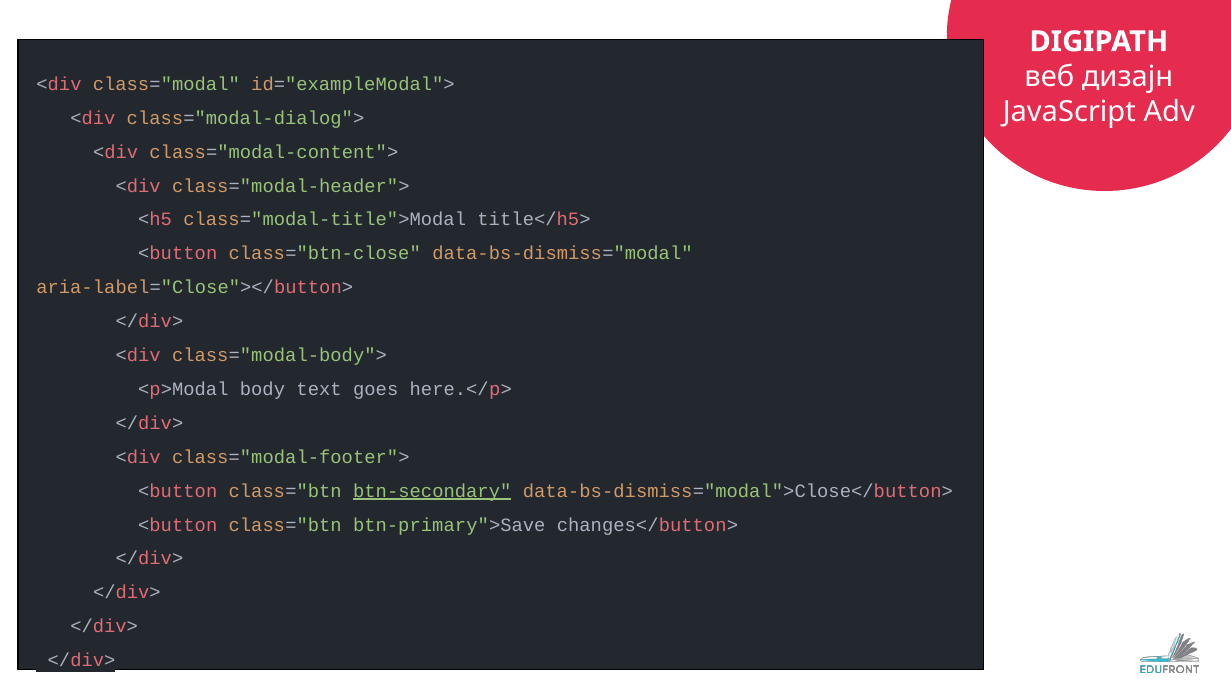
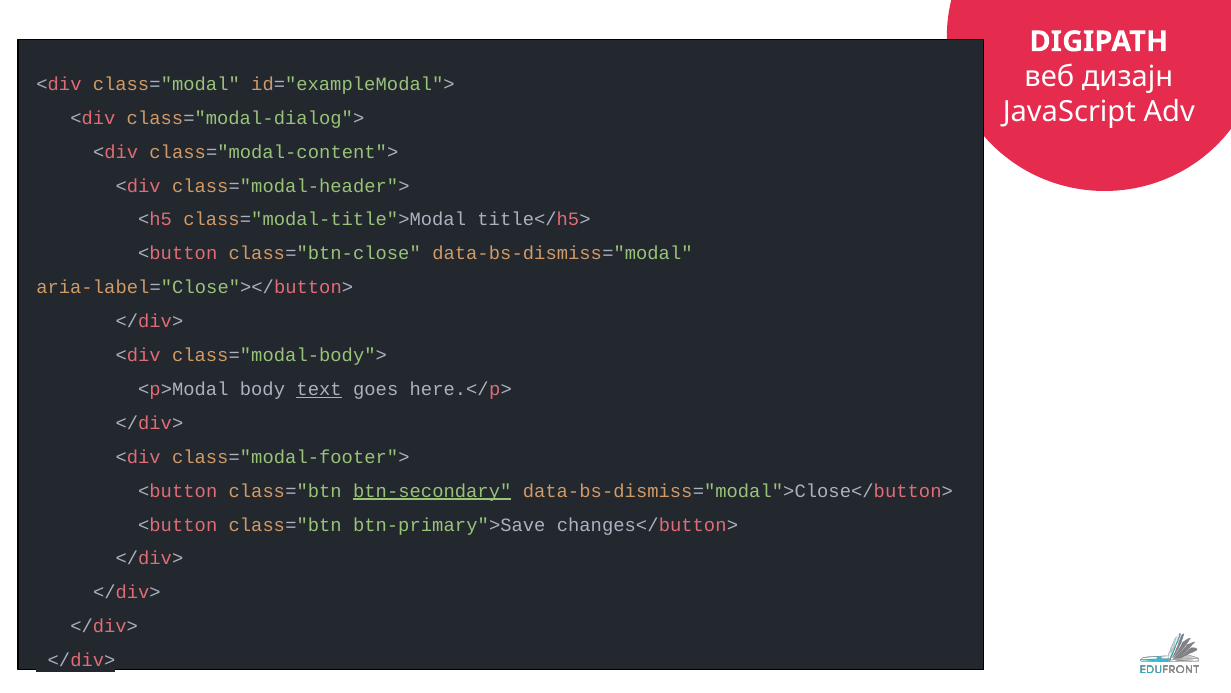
text underline: none -> present
